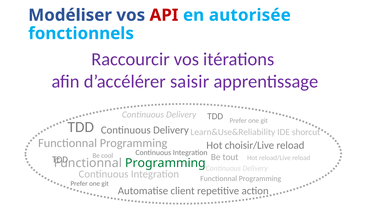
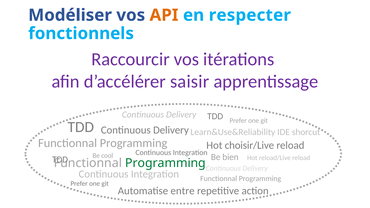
API colour: red -> orange
autorisée: autorisée -> respecter
tout: tout -> bien
client: client -> entre
